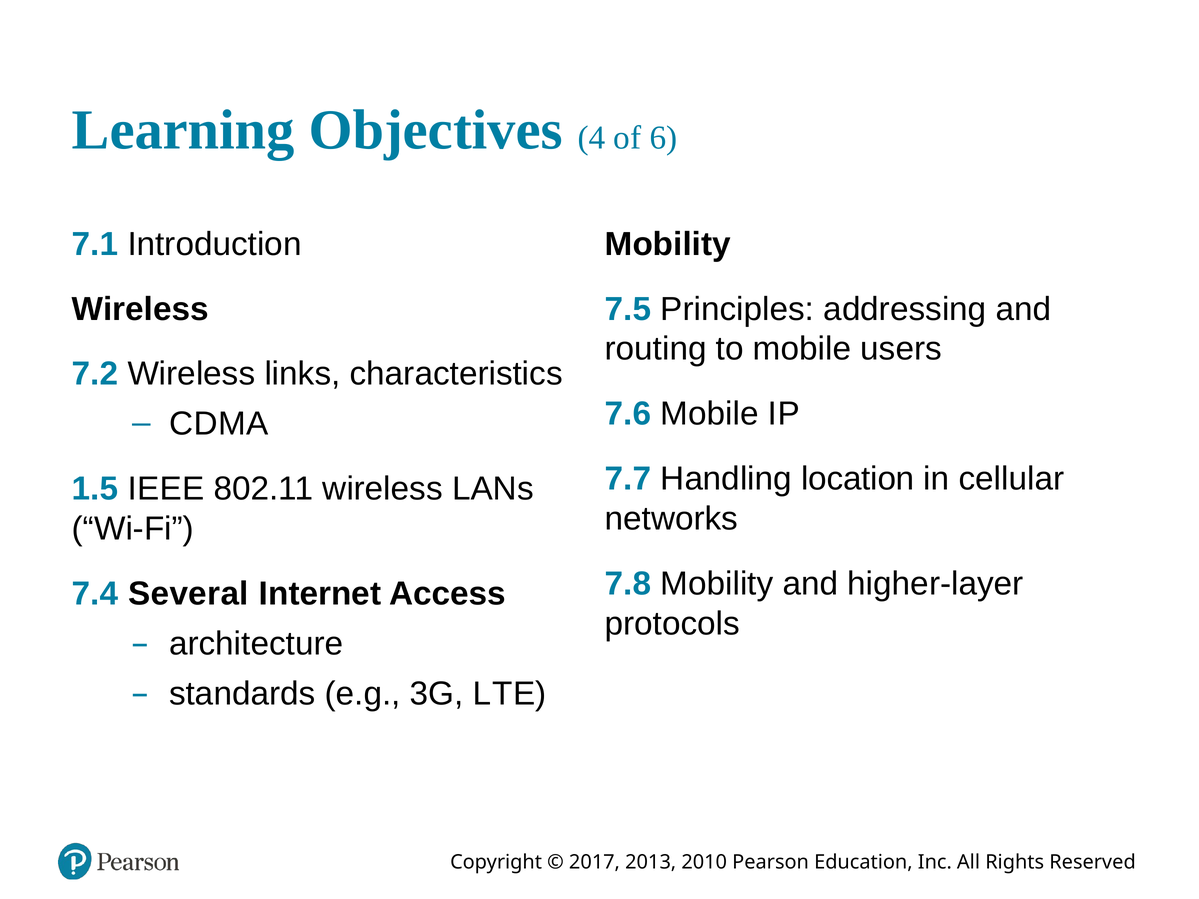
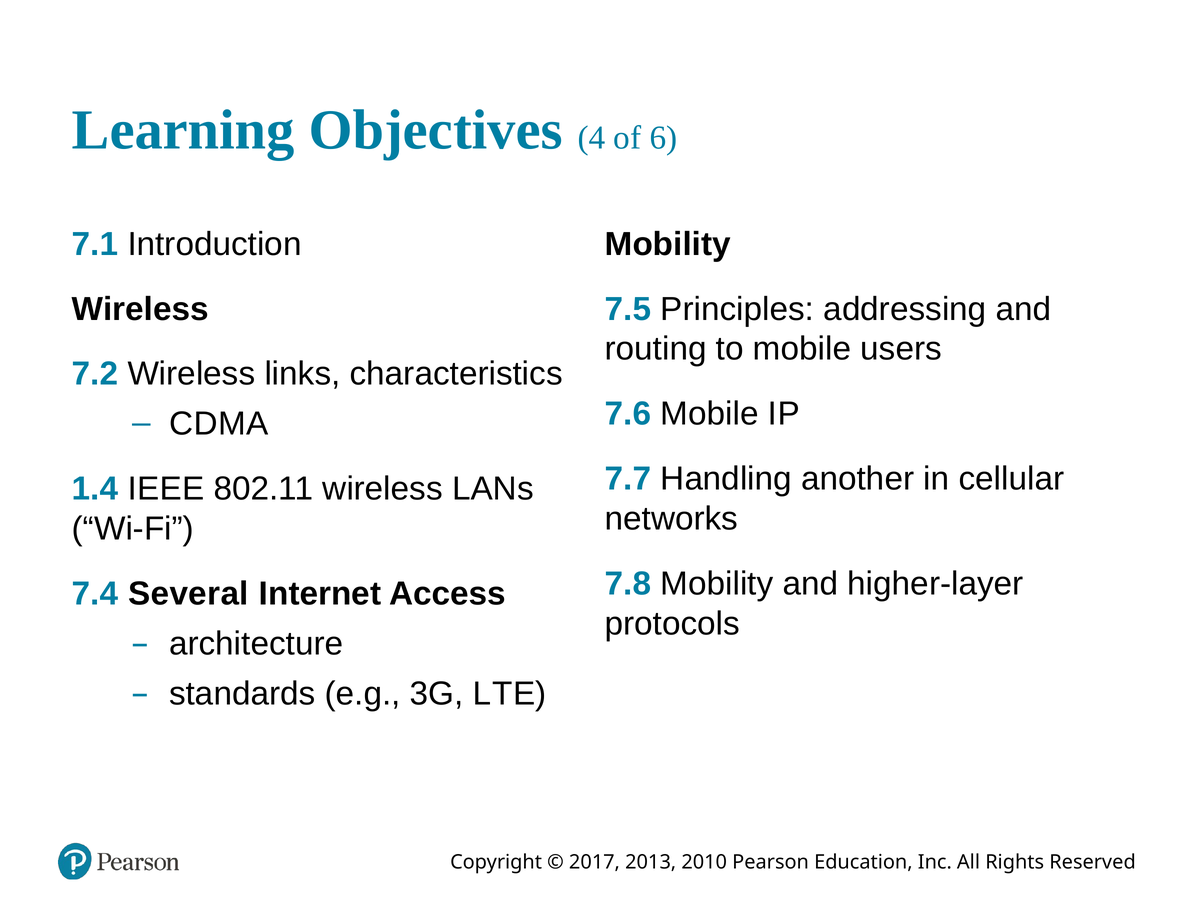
location: location -> another
1.5: 1.5 -> 1.4
